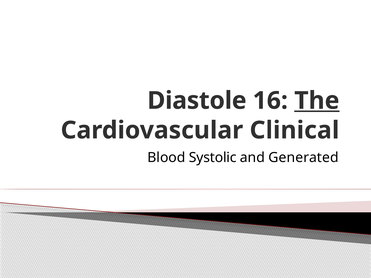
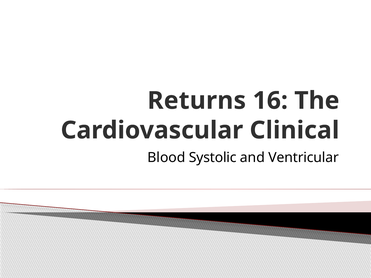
Diastole: Diastole -> Returns
The underline: present -> none
Generated: Generated -> Ventricular
